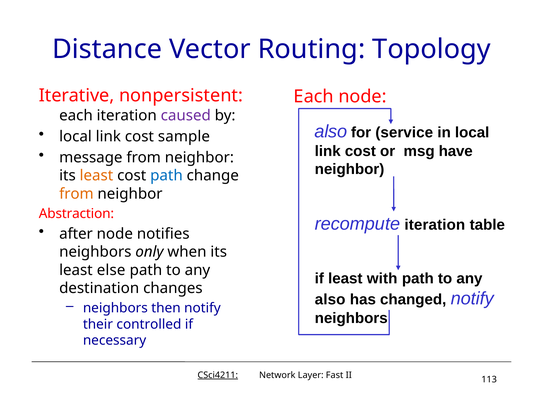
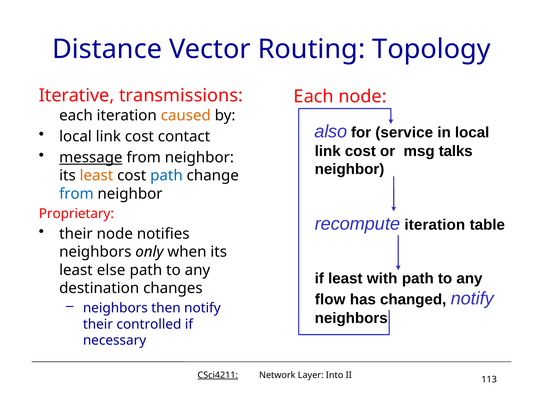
nonpersistent: nonpersistent -> transmissions
caused colour: purple -> orange
sample: sample -> contact
have: have -> talks
message underline: none -> present
from at (76, 194) colour: orange -> blue
Abstraction: Abstraction -> Proprietary
after at (76, 234): after -> their
also at (330, 300): also -> flow
Fast: Fast -> Into
